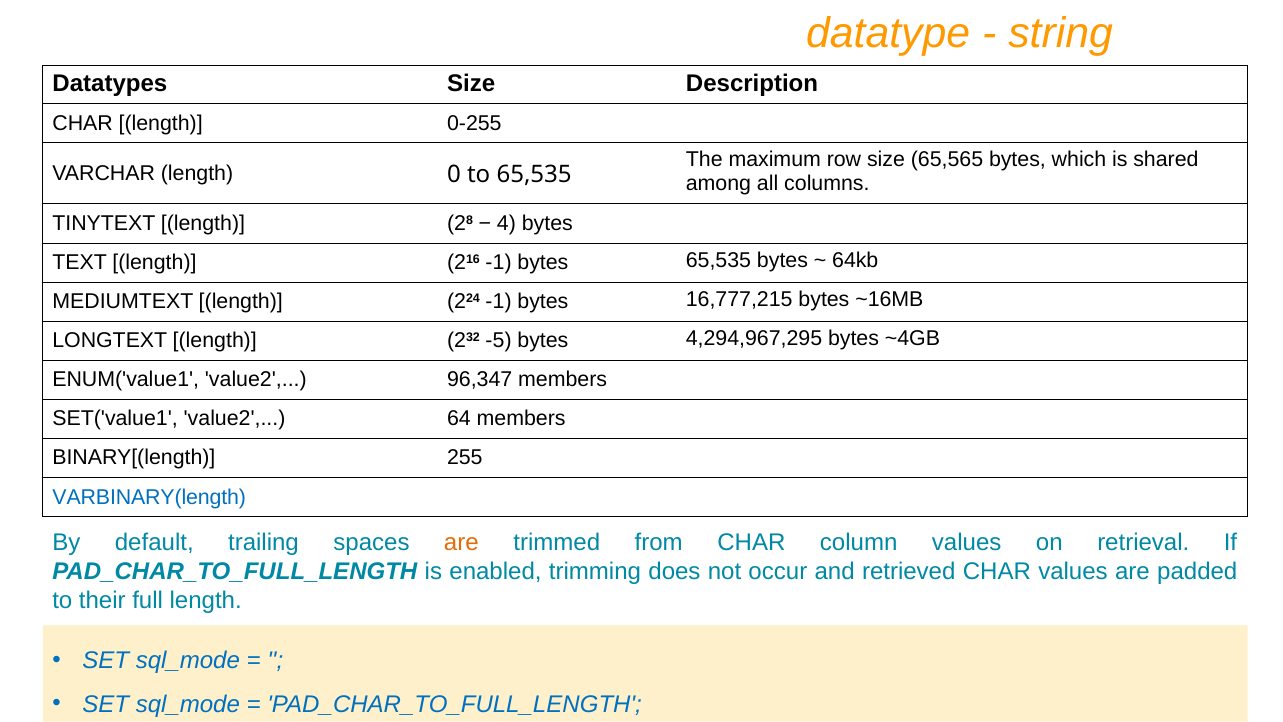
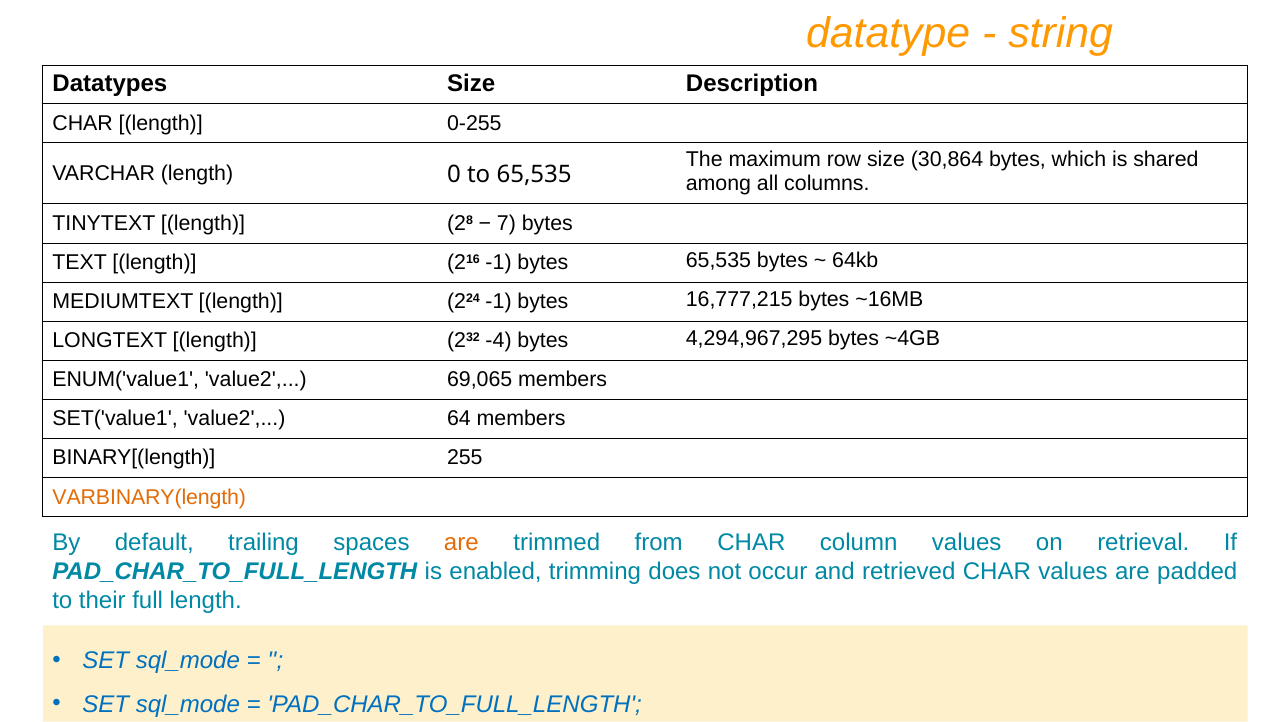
65,565: 65,565 -> 30,864
4: 4 -> 7
-5: -5 -> -4
96,347: 96,347 -> 69,065
VARBINARY(length colour: blue -> orange
